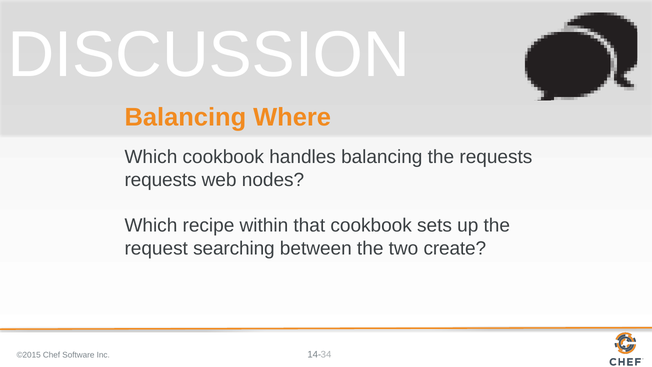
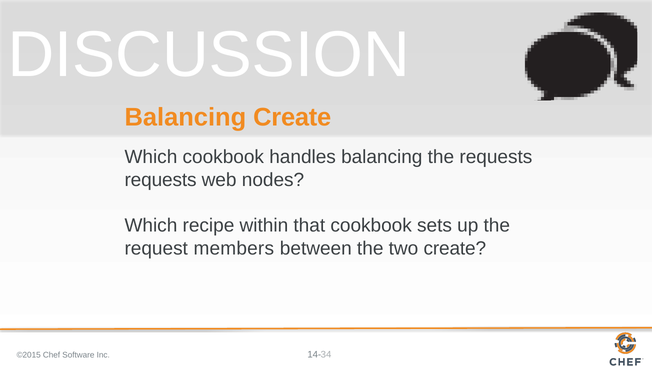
Balancing Where: Where -> Create
searching: searching -> members
